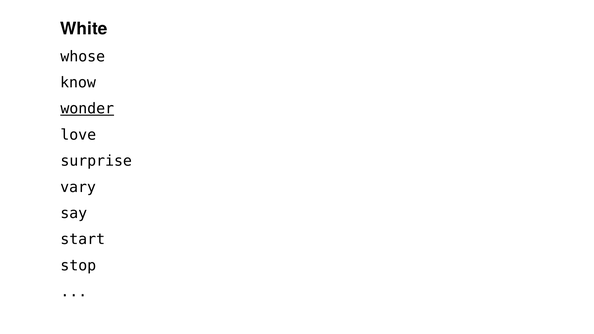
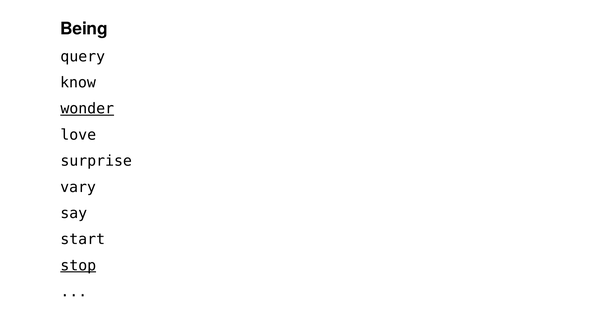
White: White -> Being
whose: whose -> query
stop underline: none -> present
